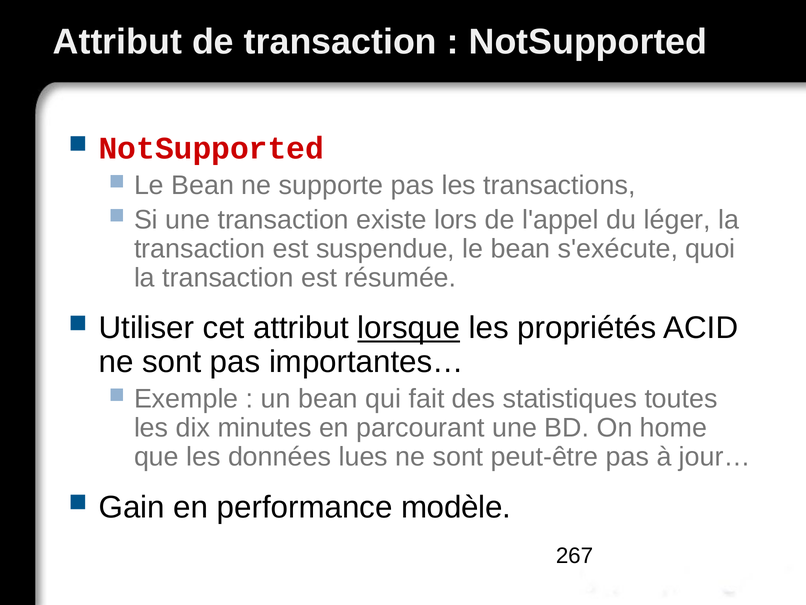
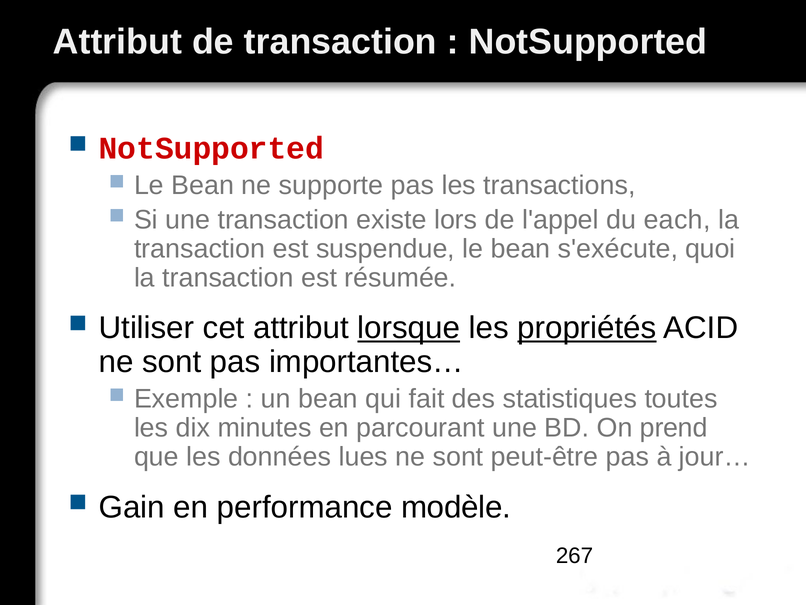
léger: léger -> each
propriétés underline: none -> present
home: home -> prend
